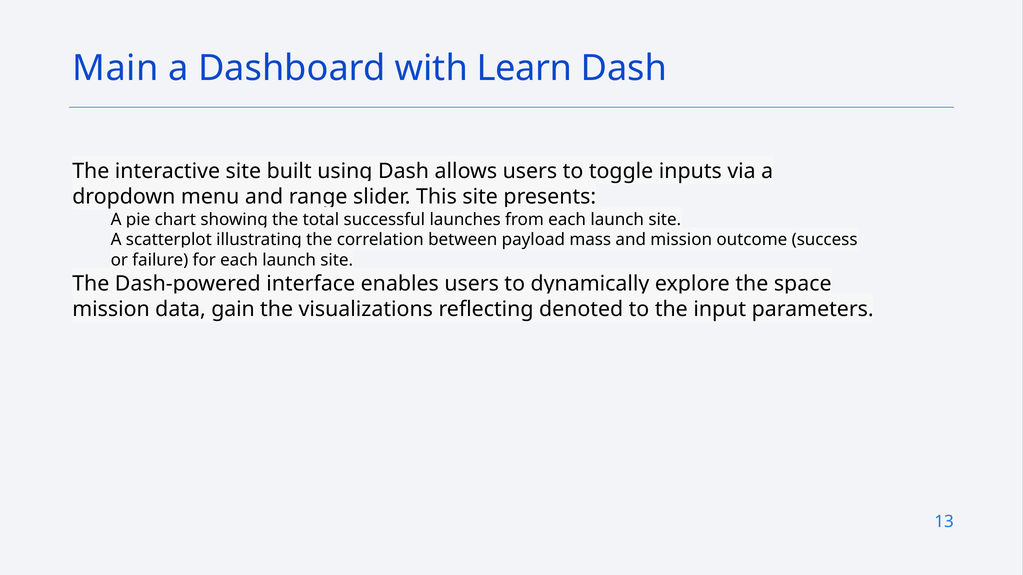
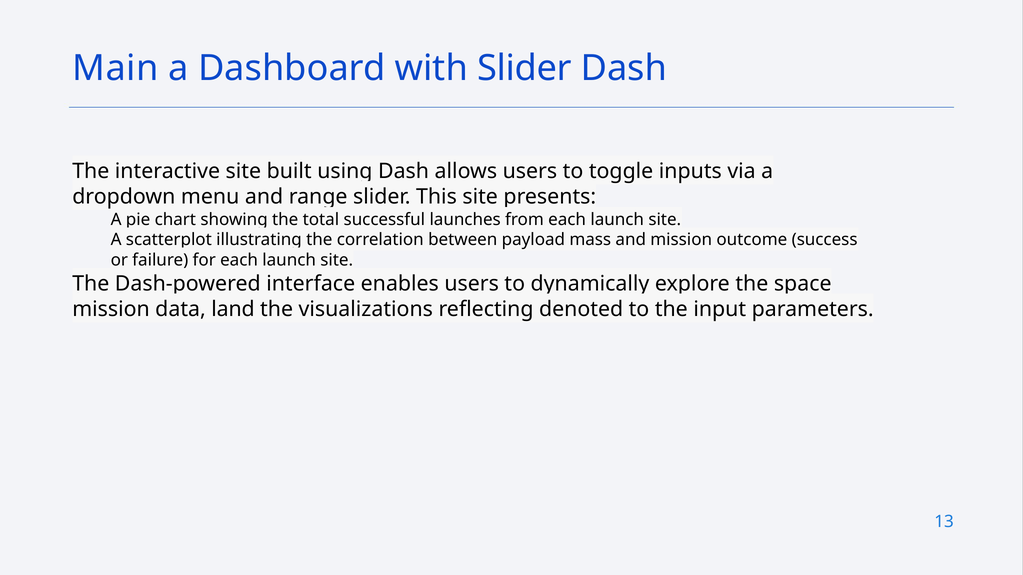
with Learn: Learn -> Slider
gain: gain -> land
